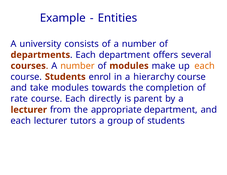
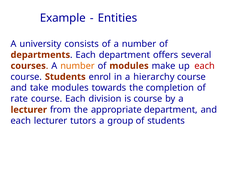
each at (205, 66) colour: orange -> red
directly: directly -> division
is parent: parent -> course
